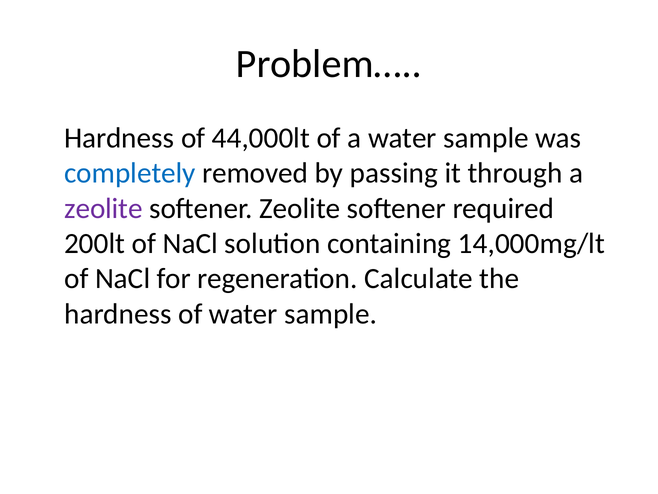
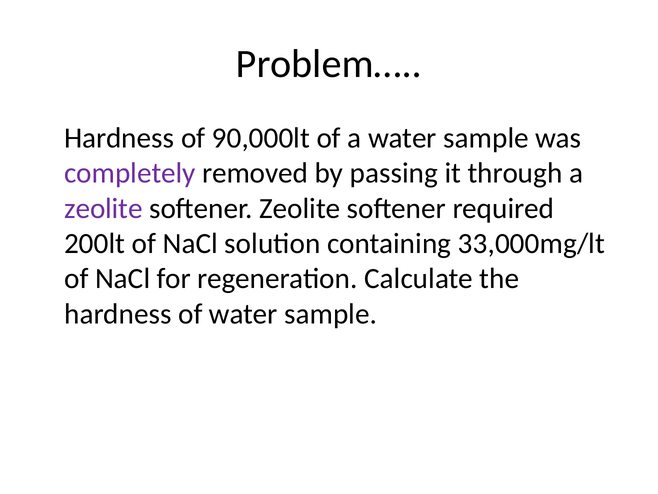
44,000lt: 44,000lt -> 90,000lt
completely colour: blue -> purple
14,000mg/lt: 14,000mg/lt -> 33,000mg/lt
